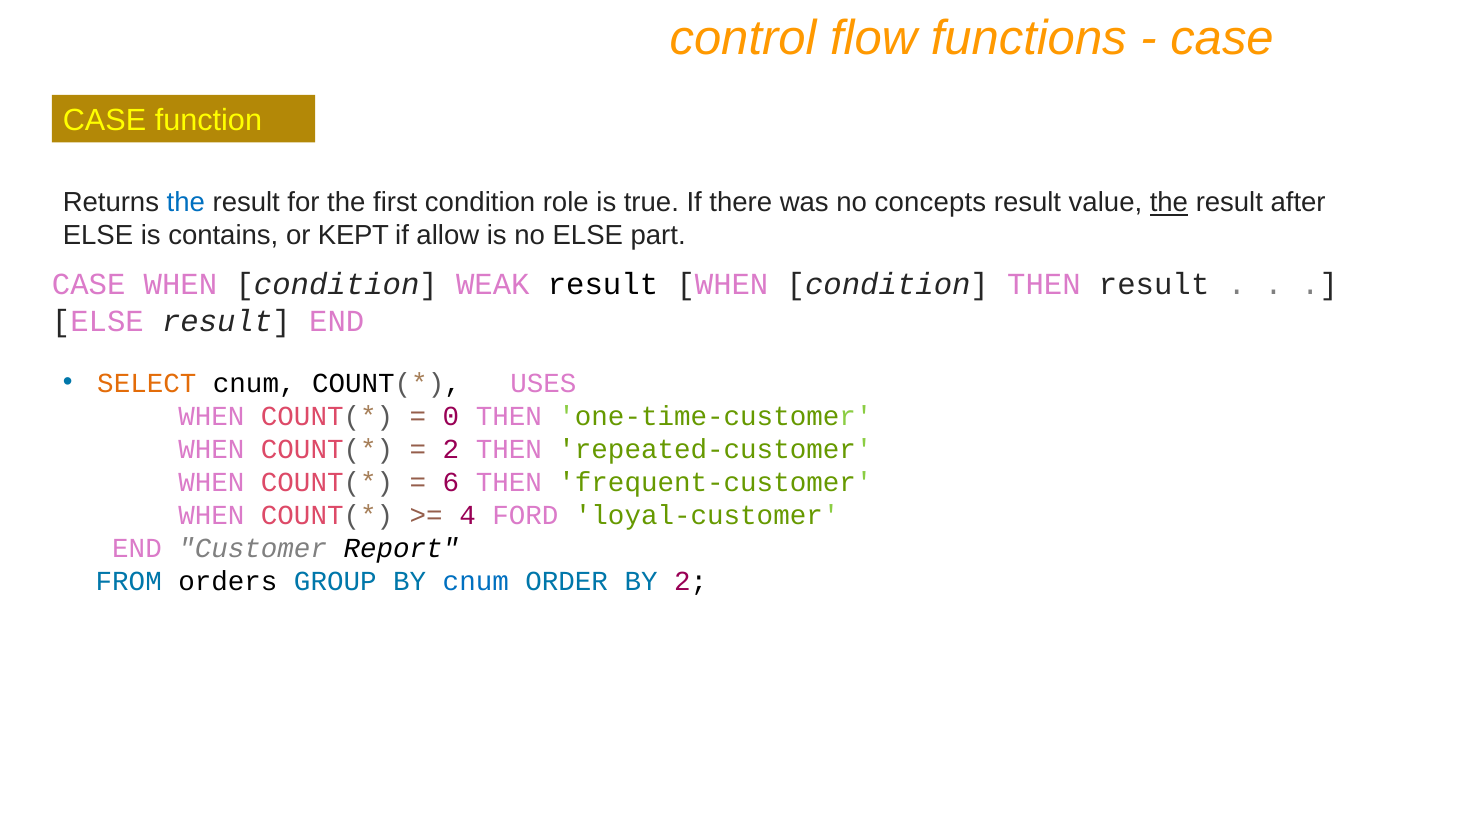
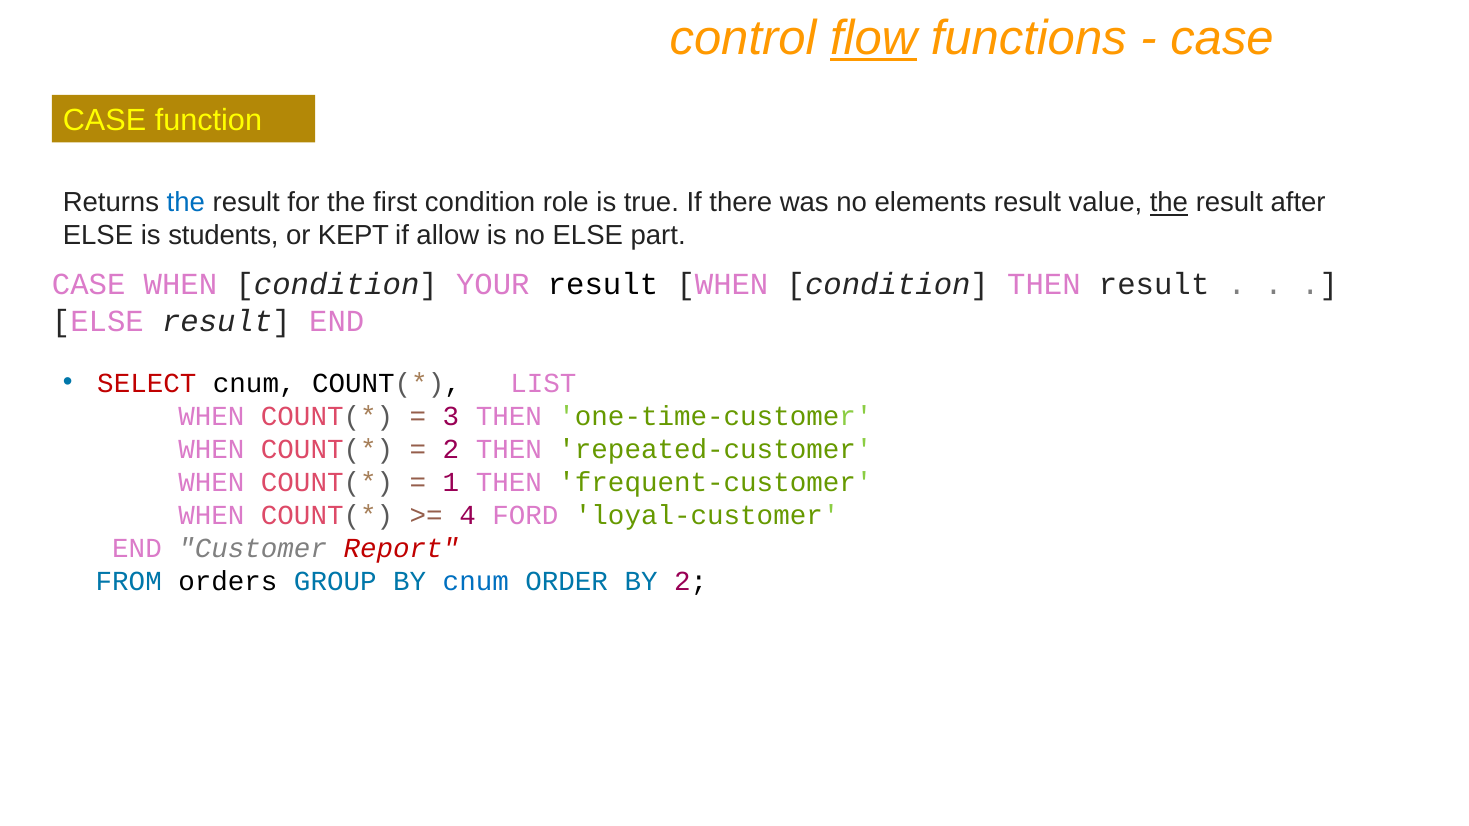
flow underline: none -> present
concepts: concepts -> elements
contains: contains -> students
WEAK: WEAK -> YOUR
SELECT colour: orange -> red
USES: USES -> LIST
0: 0 -> 3
6: 6 -> 1
Report colour: black -> red
